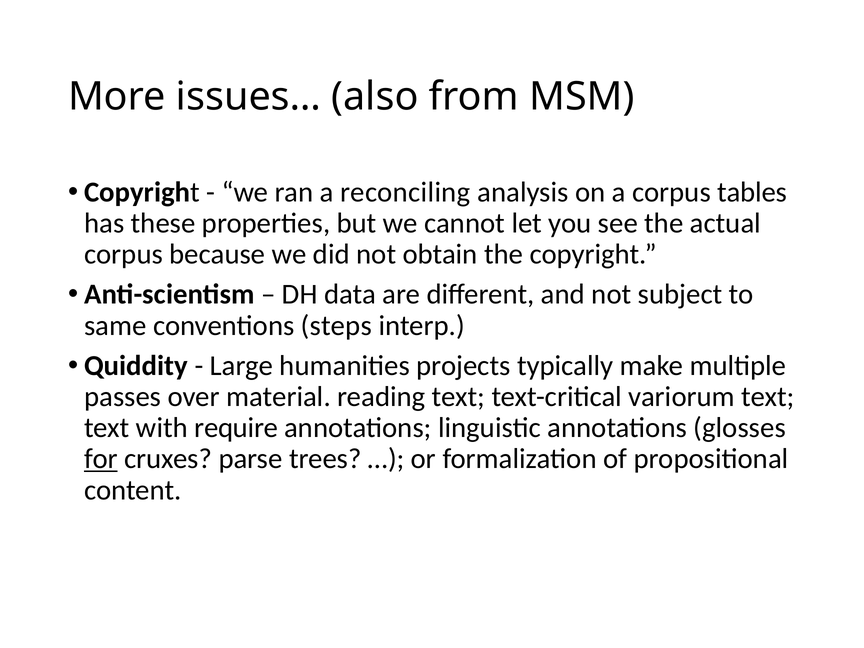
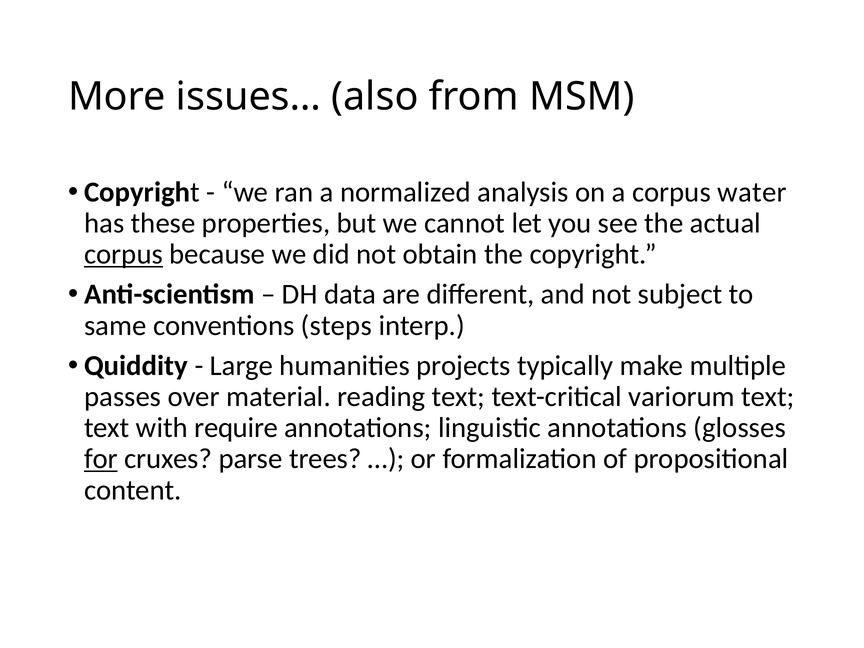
reconciling: reconciling -> normalized
tables: tables -> water
corpus at (124, 254) underline: none -> present
